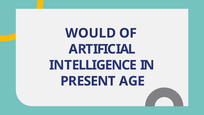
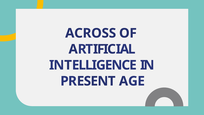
WOULD: WOULD -> ACROSS
